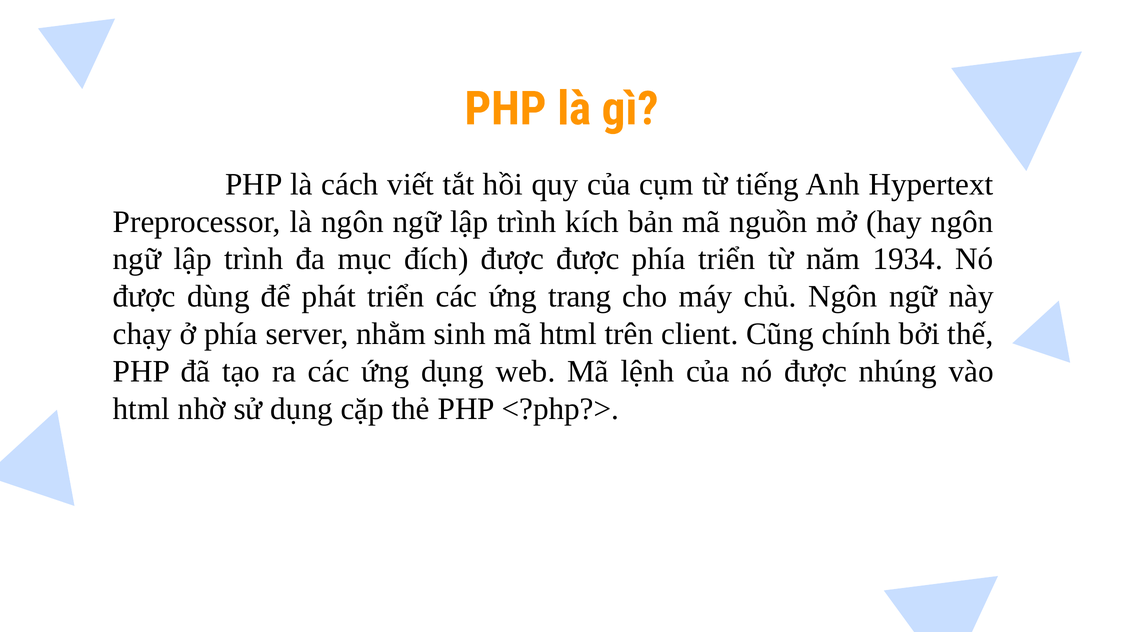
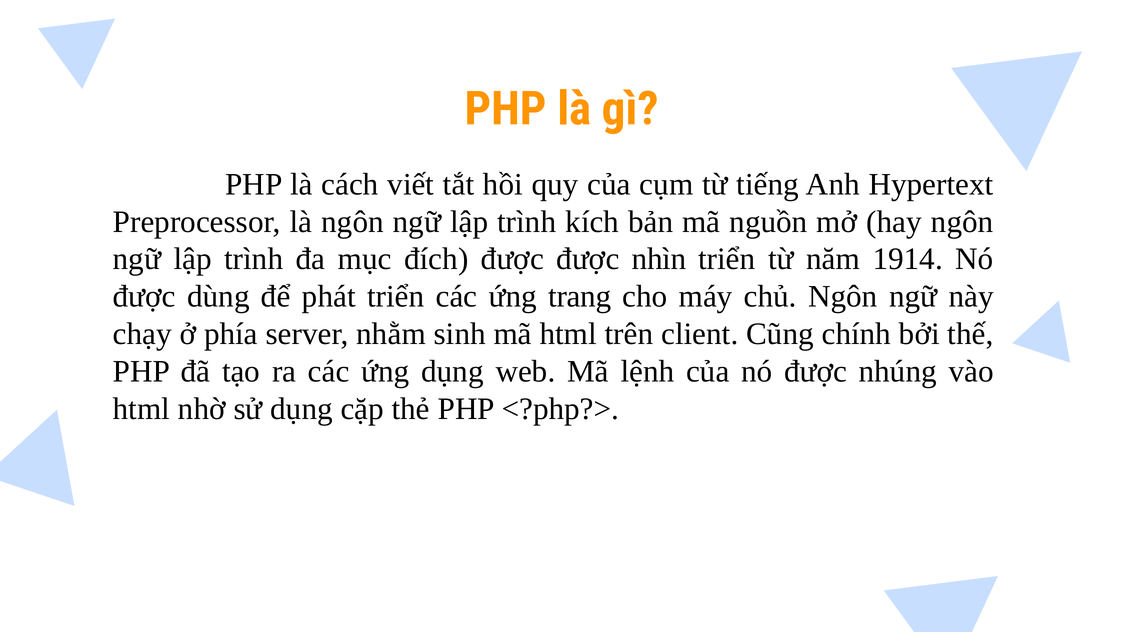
được phía: phía -> nhìn
1934: 1934 -> 1914
